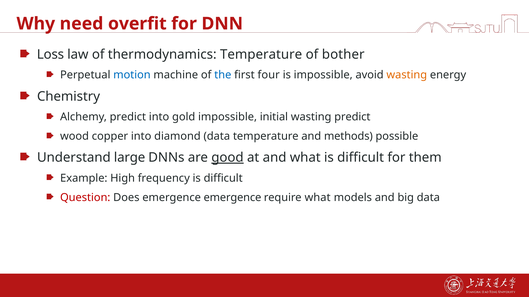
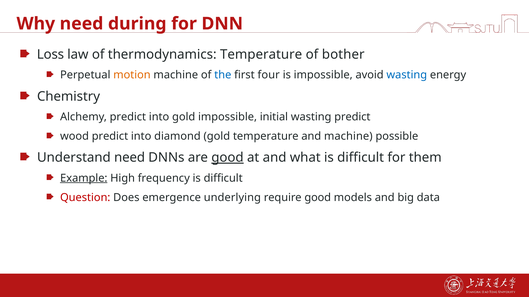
overfit: overfit -> during
motion colour: blue -> orange
wasting at (407, 75) colour: orange -> blue
wood copper: copper -> predict
diamond data: data -> gold
and methods: methods -> machine
Understand large: large -> need
Example underline: none -> present
emergence emergence: emergence -> underlying
require what: what -> good
